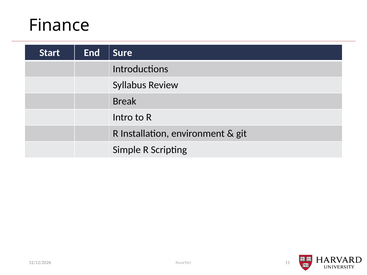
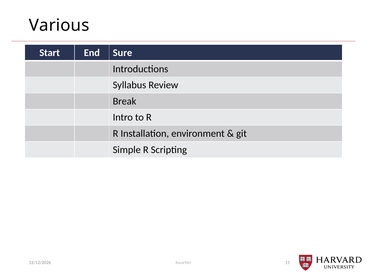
Finance: Finance -> Various
